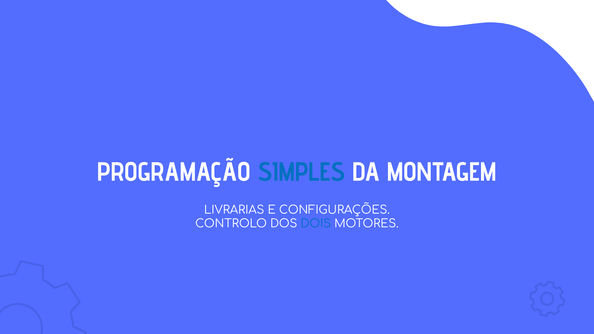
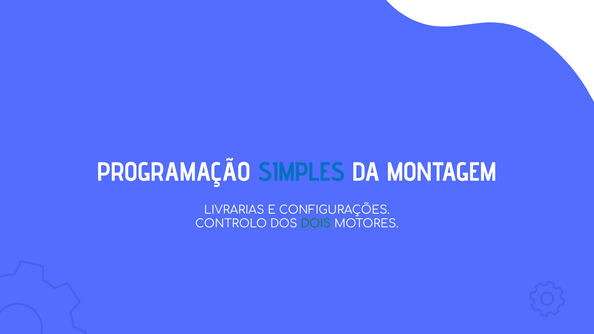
DOIS colour: blue -> green
